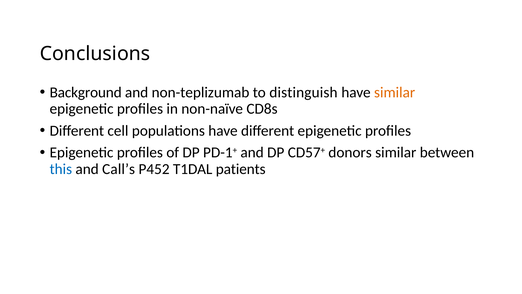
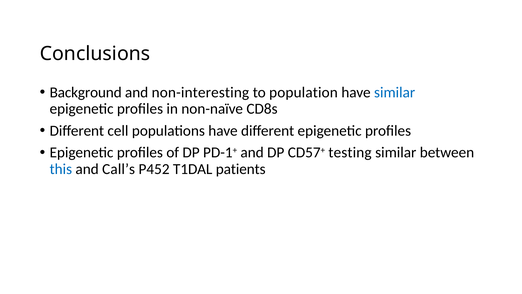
non-teplizumab: non-teplizumab -> non-interesting
distinguish: distinguish -> population
similar at (395, 92) colour: orange -> blue
donors: donors -> testing
